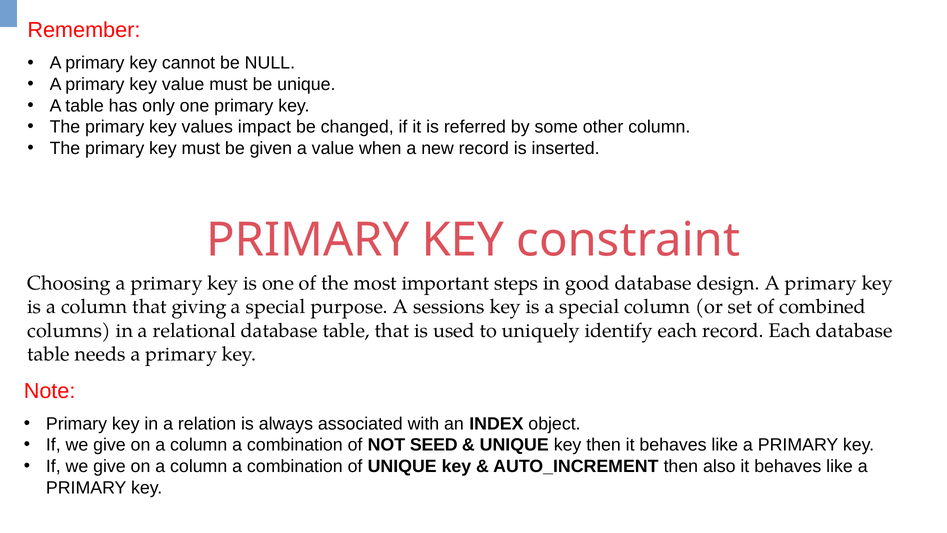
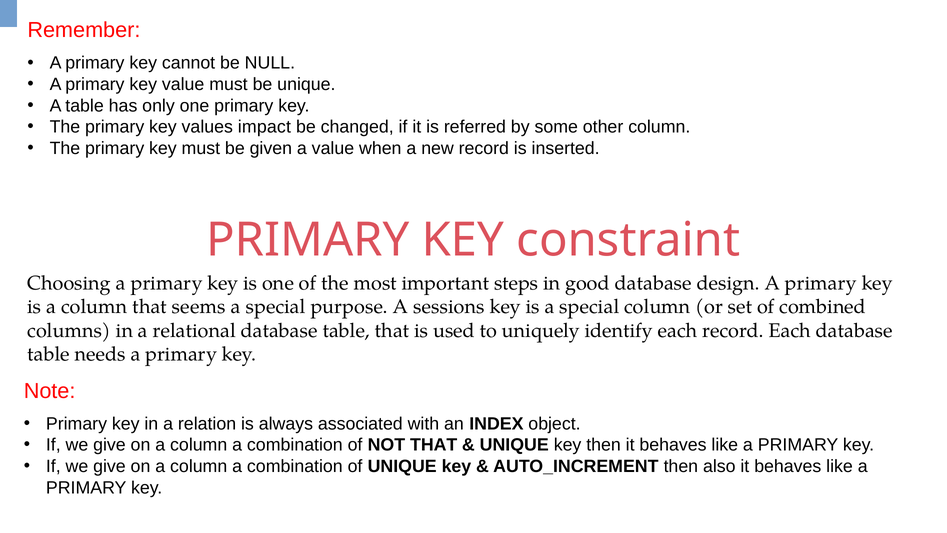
giving: giving -> seems
NOT SEED: SEED -> THAT
